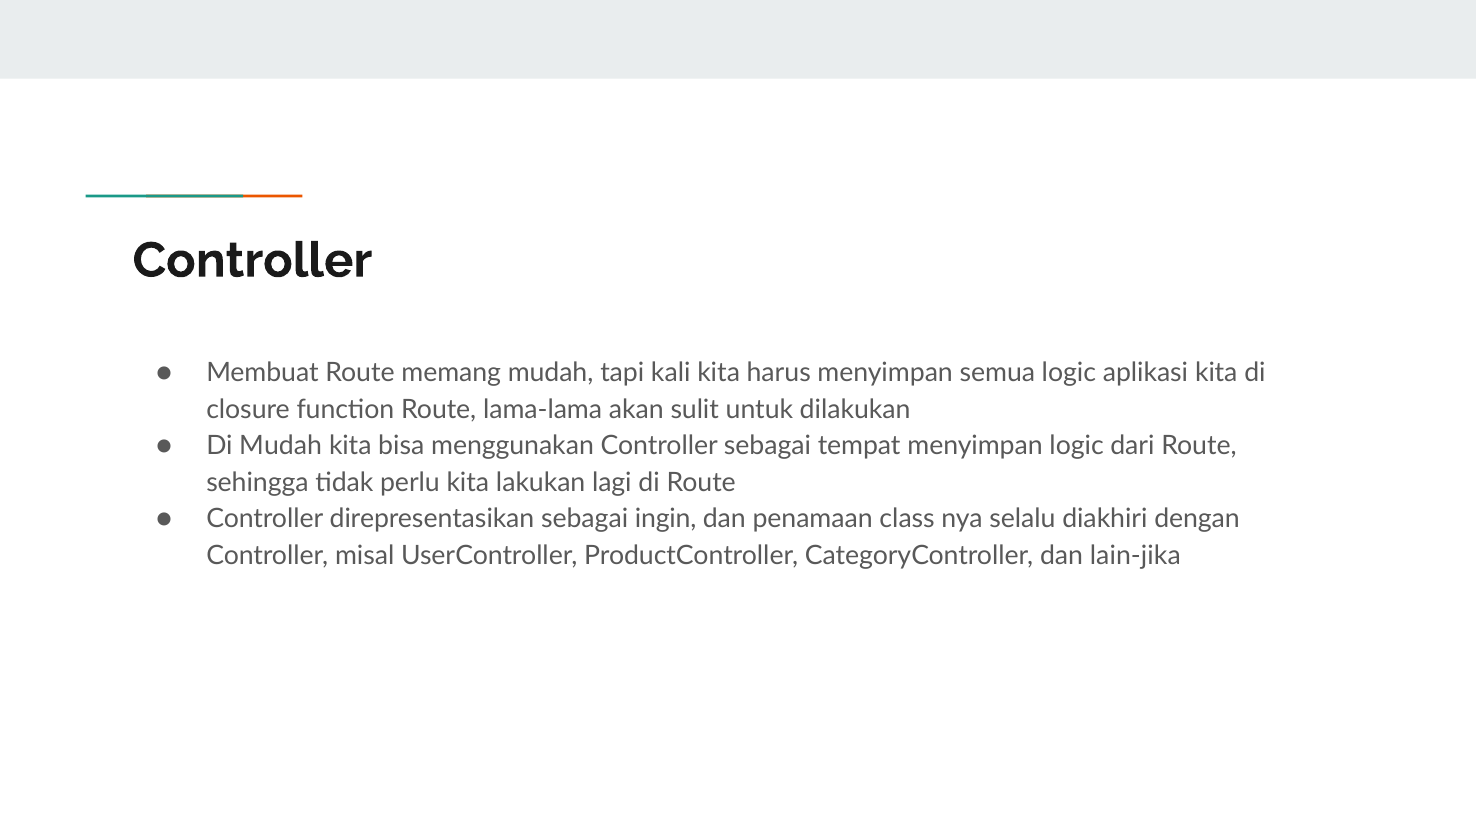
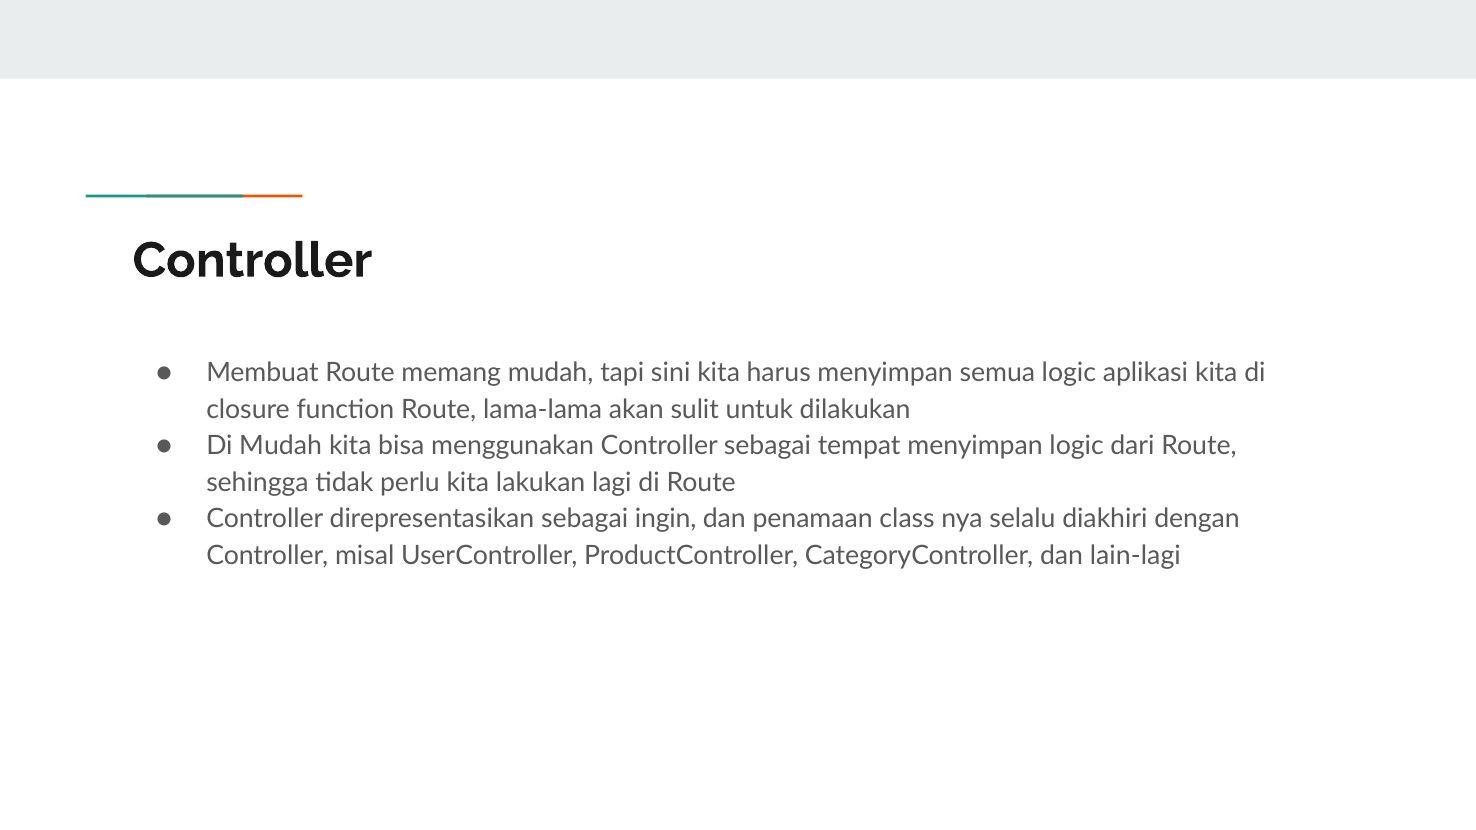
kali: kali -> sini
lain-jika: lain-jika -> lain-lagi
